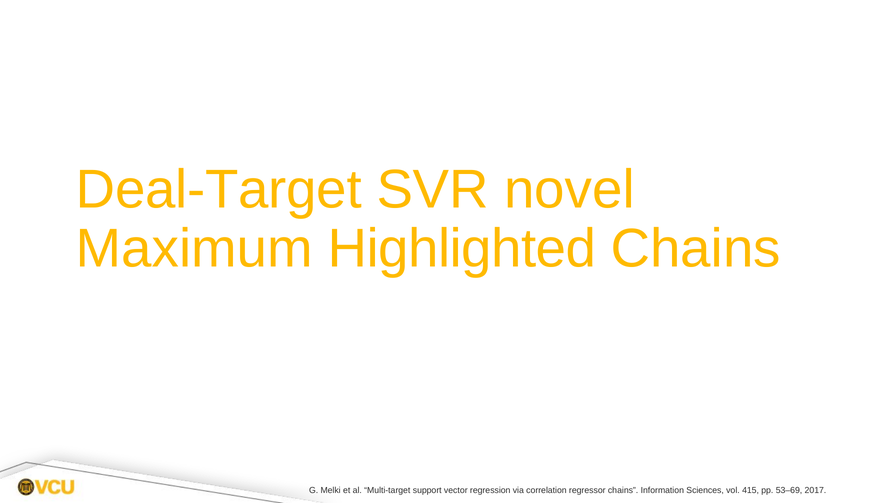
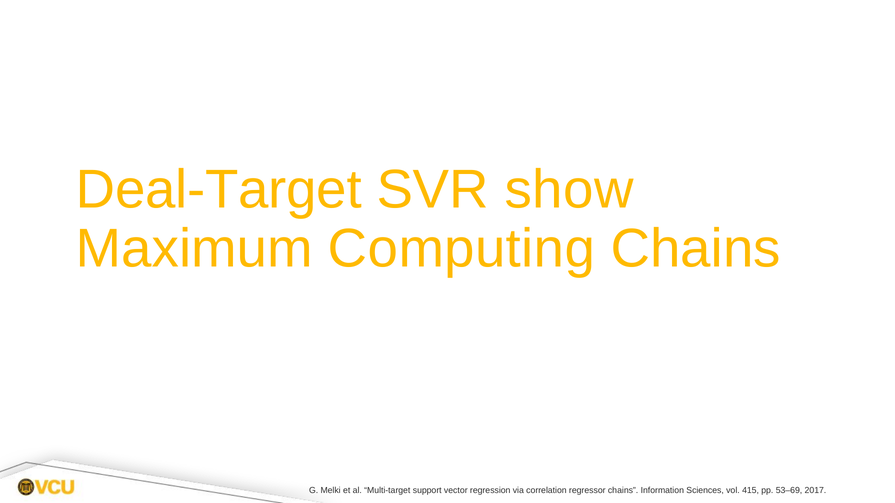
novel: novel -> show
Highlighted: Highlighted -> Computing
